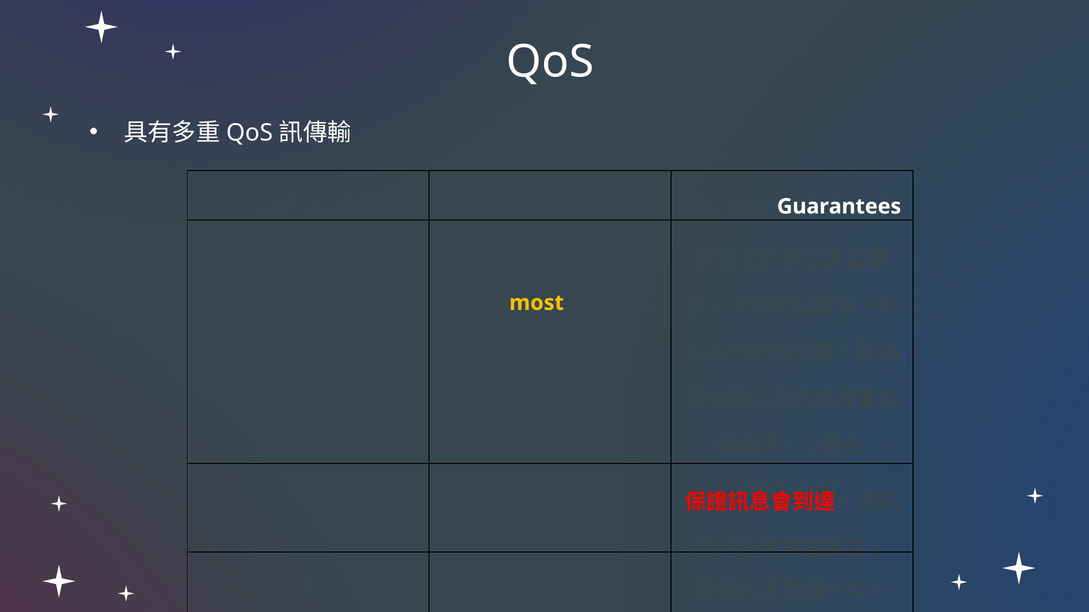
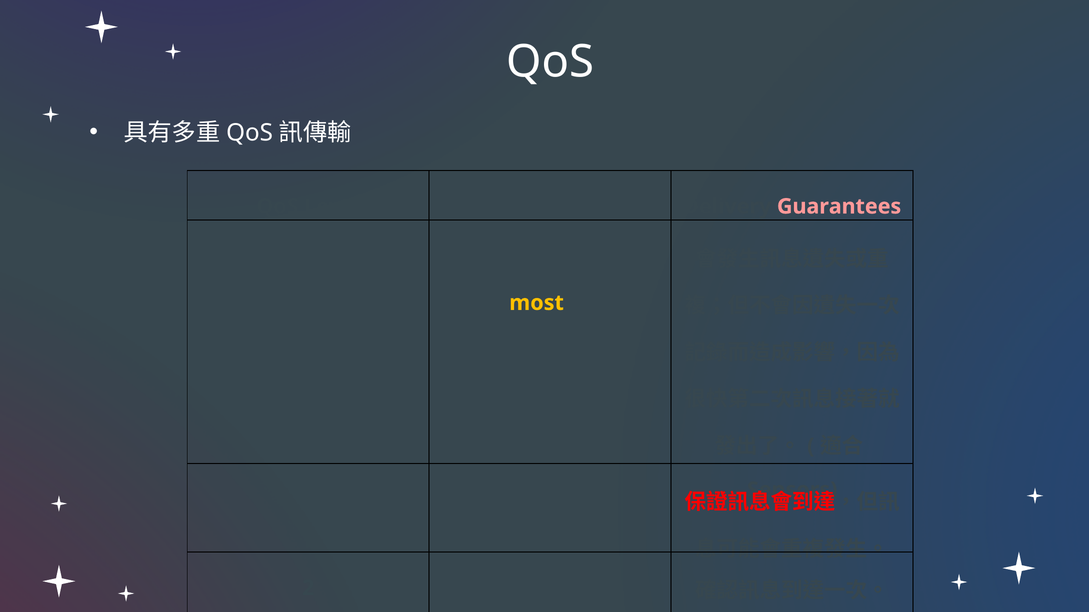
Guarantees colour: white -> pink
